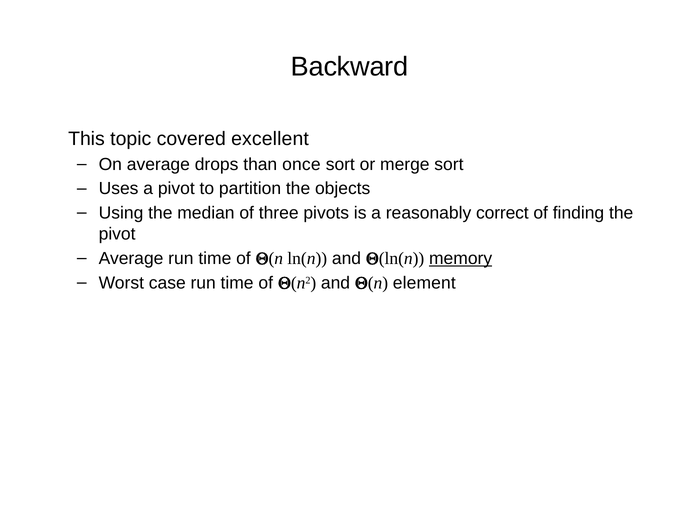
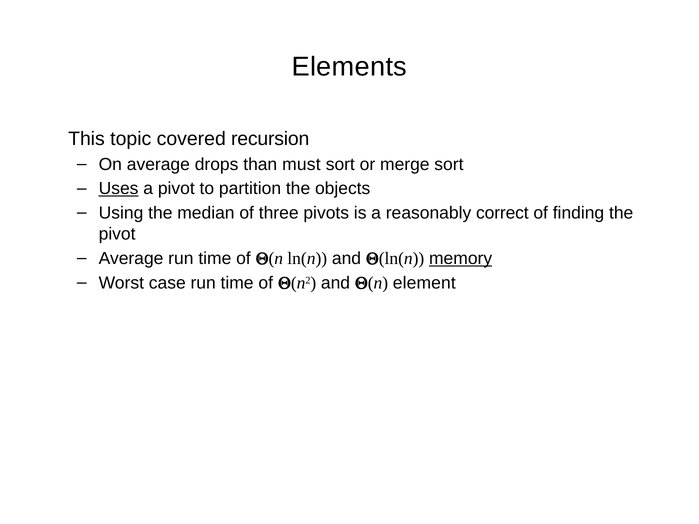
Backward: Backward -> Elements
excellent: excellent -> recursion
once: once -> must
Uses underline: none -> present
